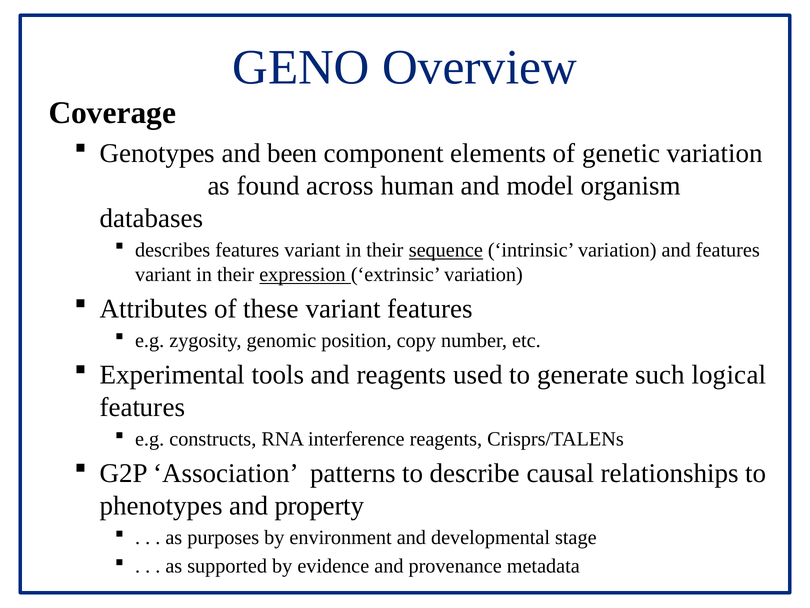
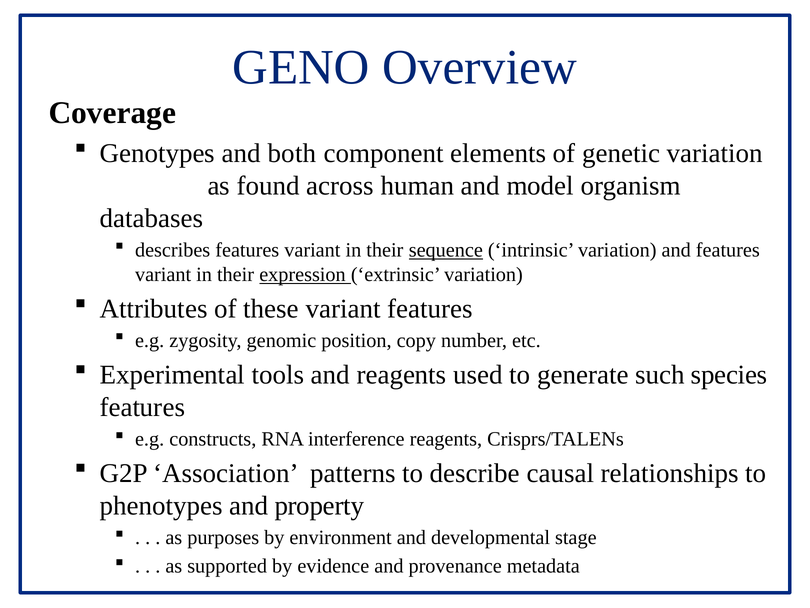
been: been -> both
logical: logical -> species
